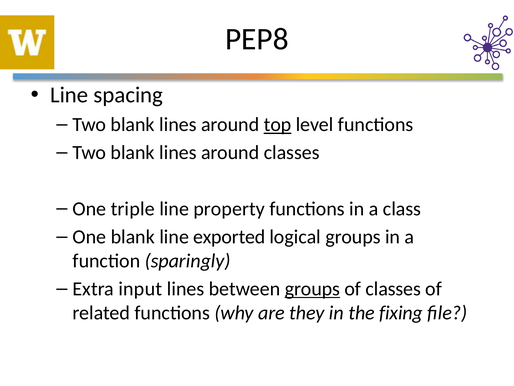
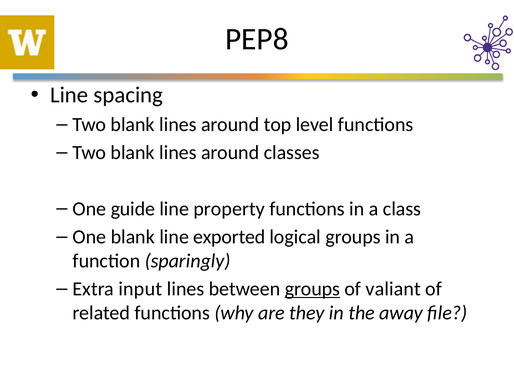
top underline: present -> none
triple: triple -> guide
of classes: classes -> valiant
fixing: fixing -> away
